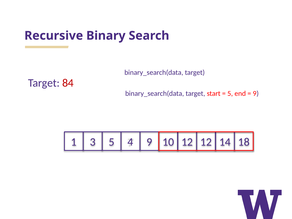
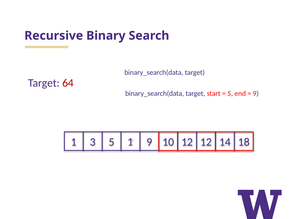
84: 84 -> 64
5 4: 4 -> 1
